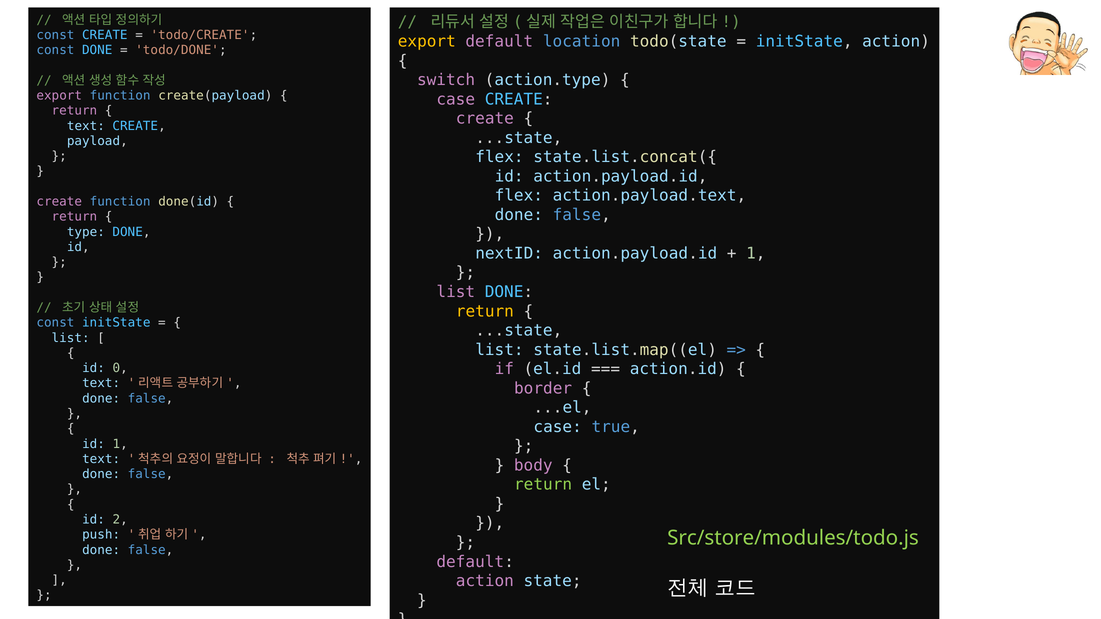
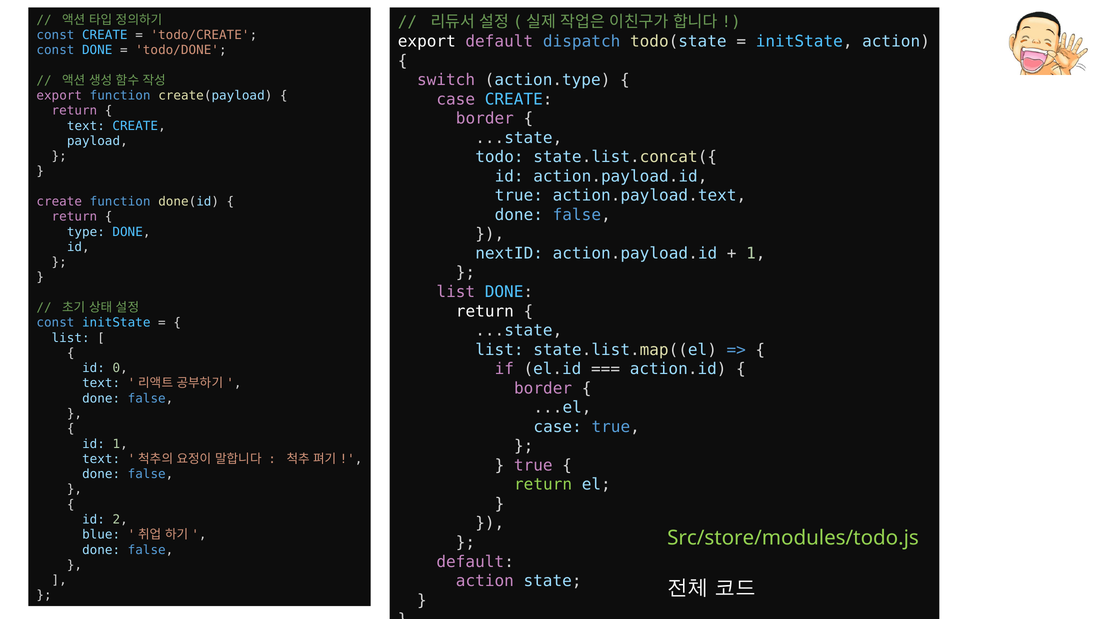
export at (427, 41) colour: yellow -> white
location: location -> dispatch
create at (485, 119): create -> border
flex at (499, 157): flex -> todo
flex at (519, 196): flex -> true
return at (485, 311) colour: yellow -> white
body at (533, 466): body -> true
push: push -> blue
